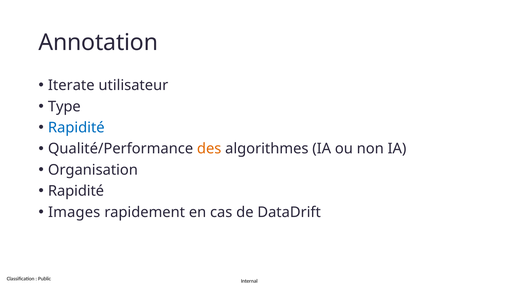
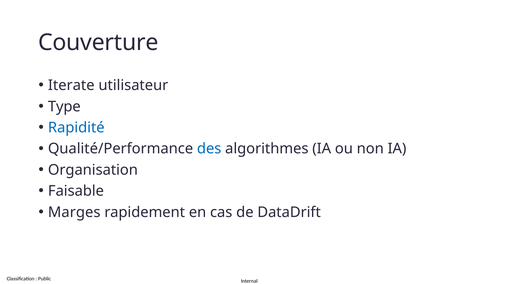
Annotation: Annotation -> Couverture
des colour: orange -> blue
Rapidité at (76, 191): Rapidité -> Faisable
Images: Images -> Marges
